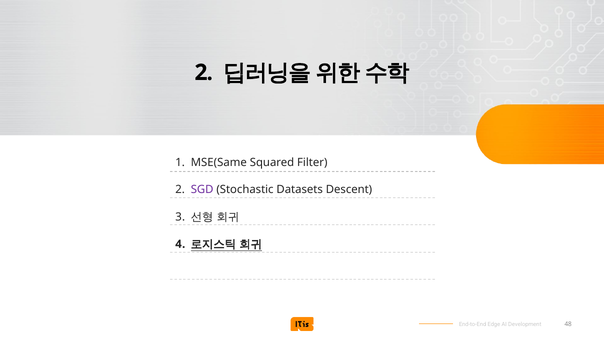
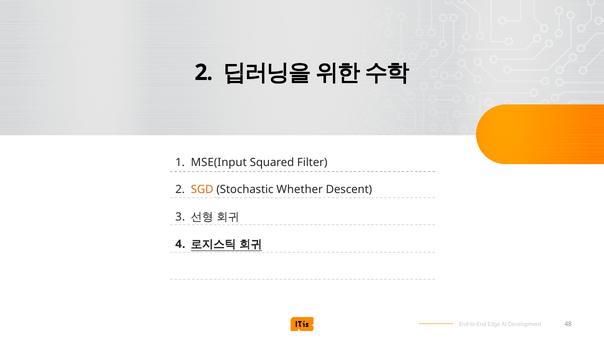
MSE(Same: MSE(Same -> MSE(Input
SGD colour: purple -> orange
Datasets: Datasets -> Whether
